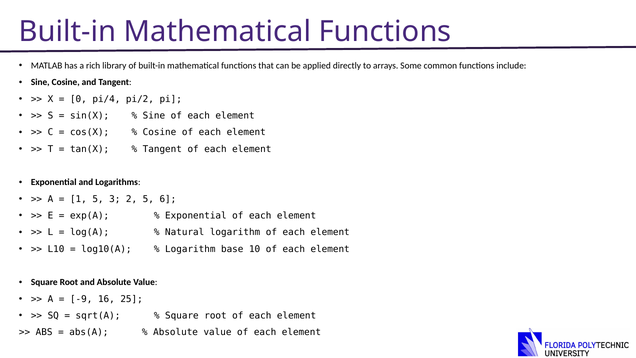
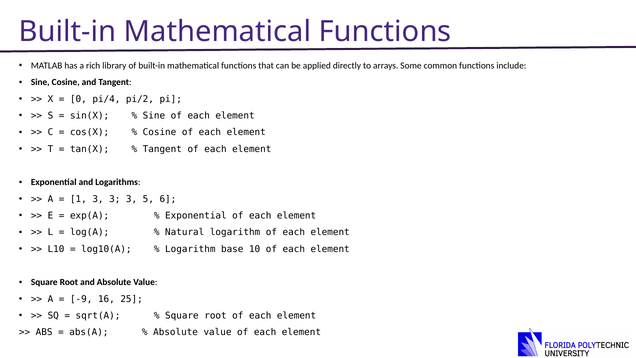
1 5: 5 -> 3
2 at (132, 199): 2 -> 3
